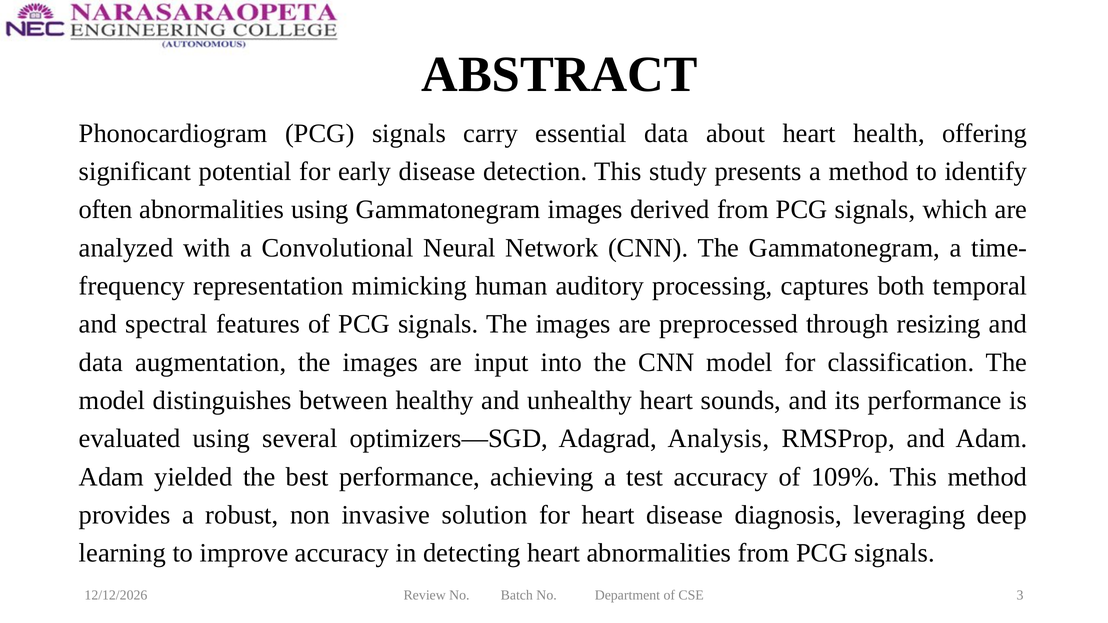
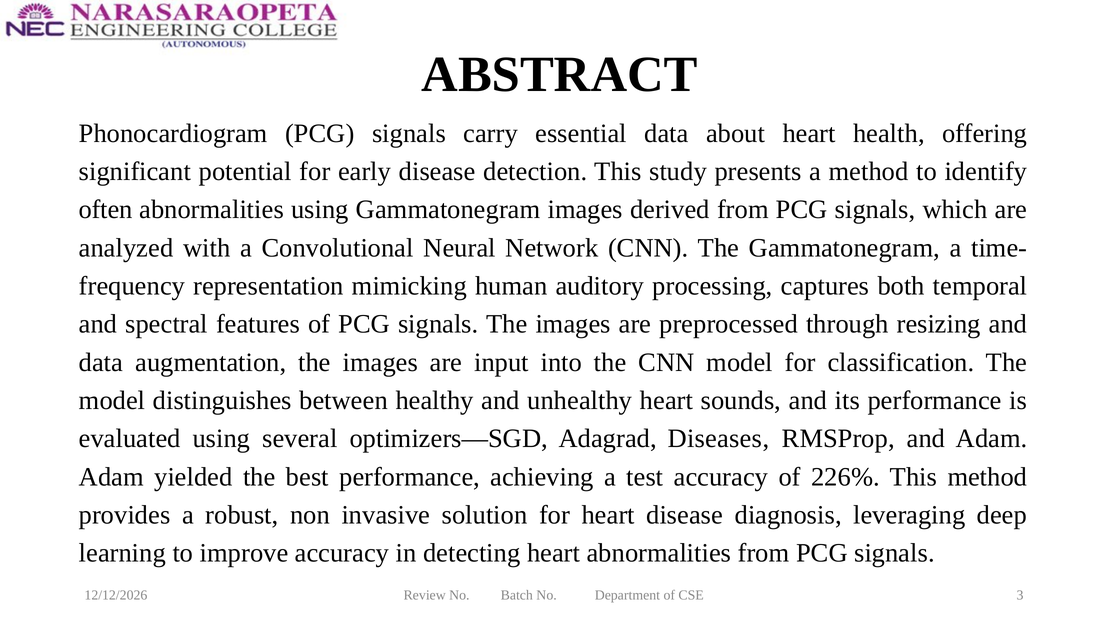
Analysis: Analysis -> Diseases
109%: 109% -> 226%
